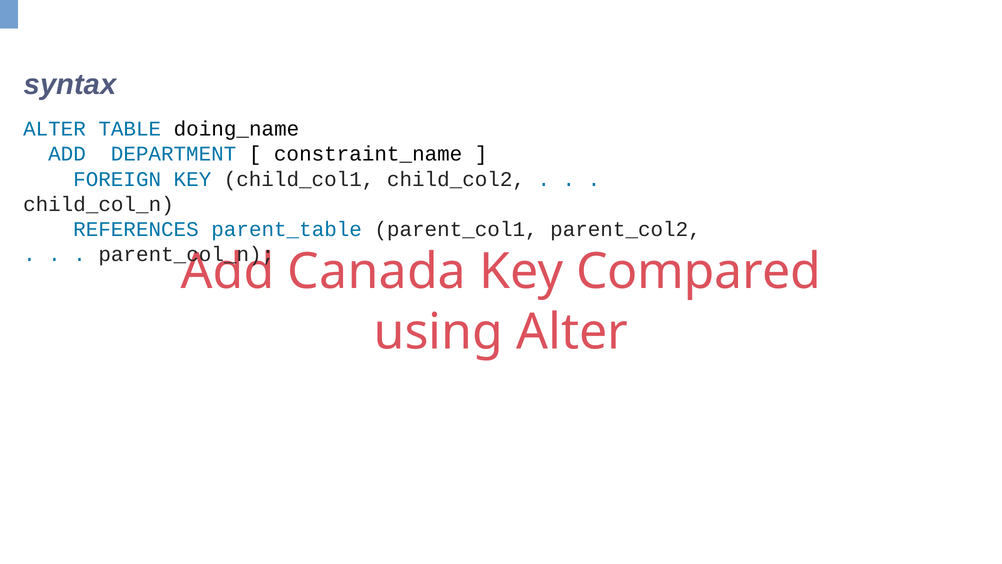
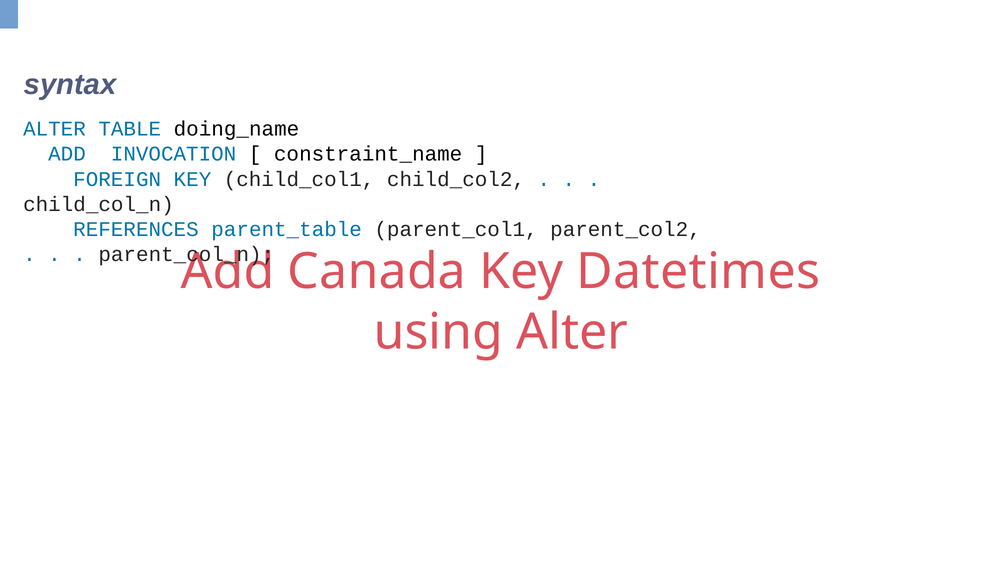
DEPARTMENT: DEPARTMENT -> INVOCATION
Compared: Compared -> Datetimes
